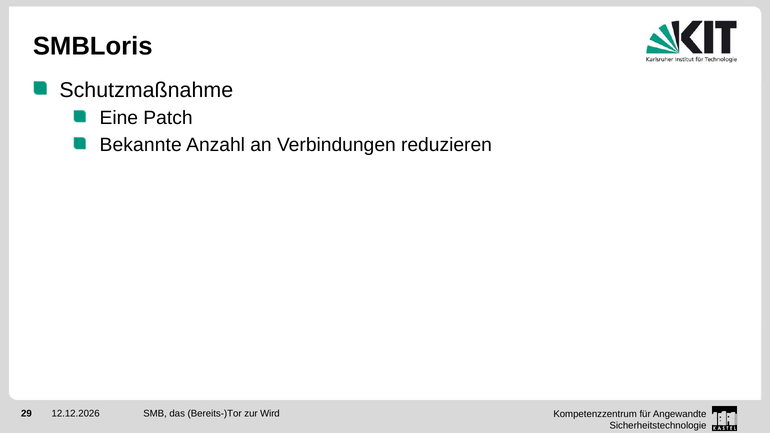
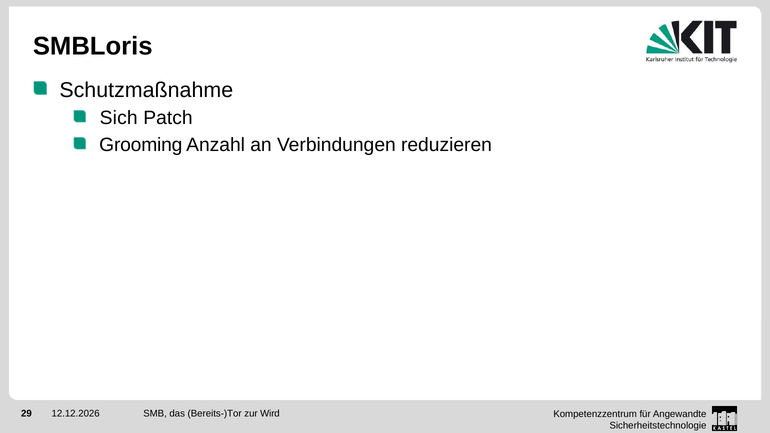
Eine: Eine -> Sich
Bekannte: Bekannte -> Grooming
